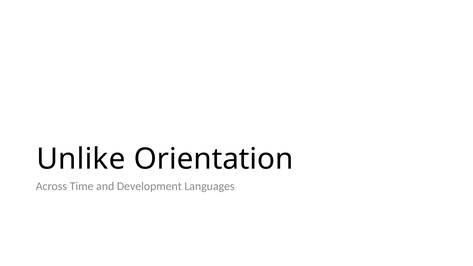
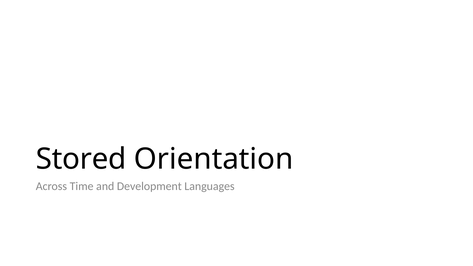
Unlike: Unlike -> Stored
